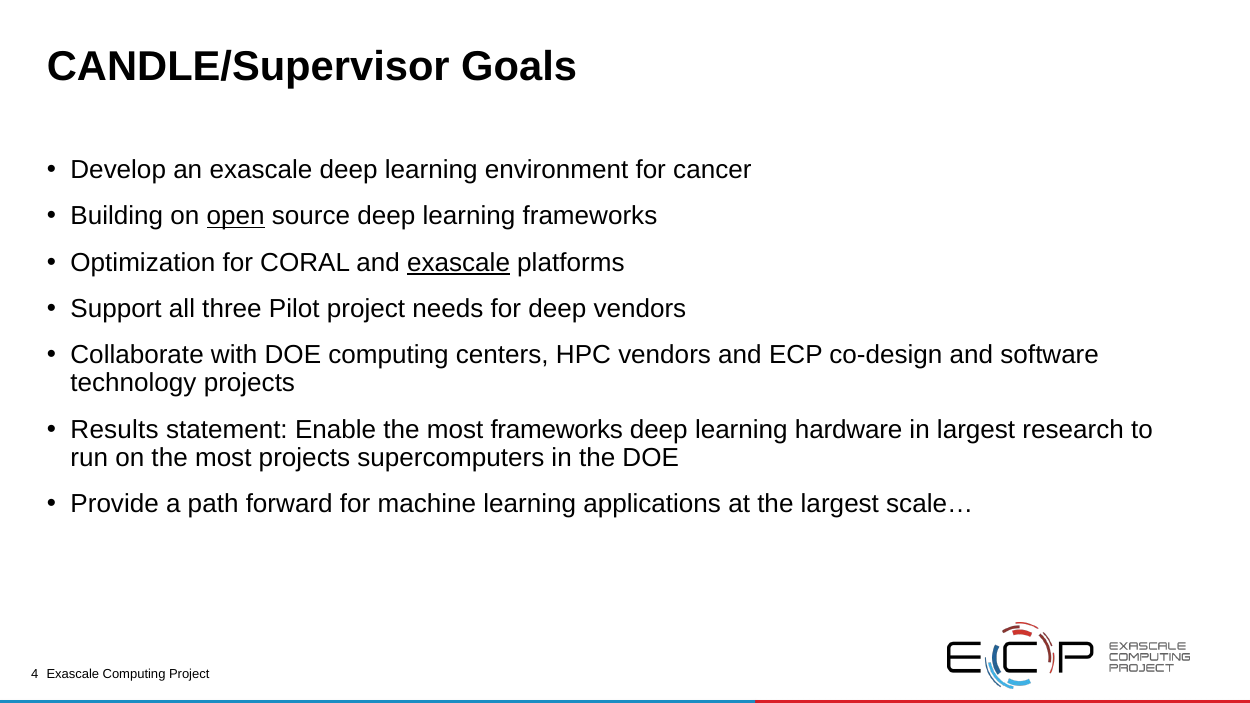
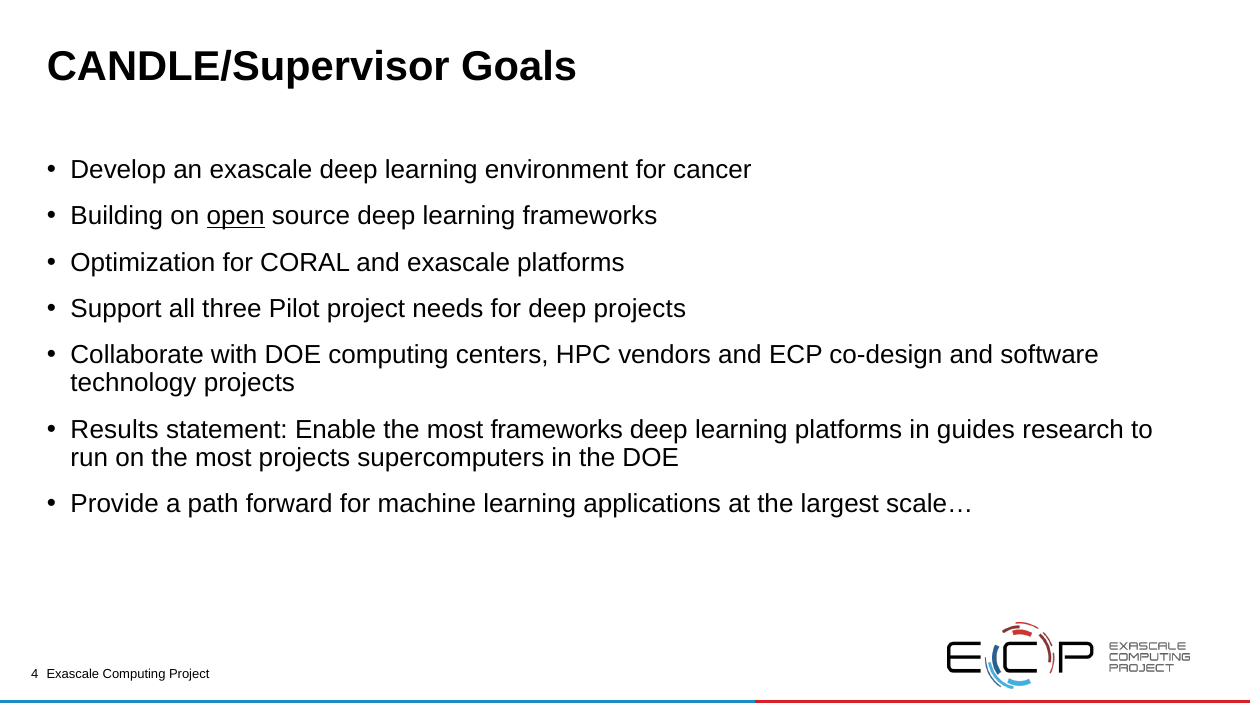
exascale at (459, 263) underline: present -> none
deep vendors: vendors -> projects
learning hardware: hardware -> platforms
in largest: largest -> guides
